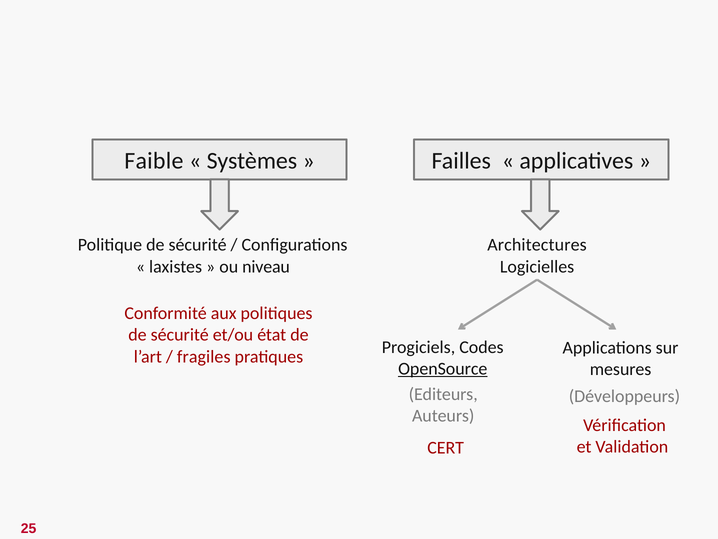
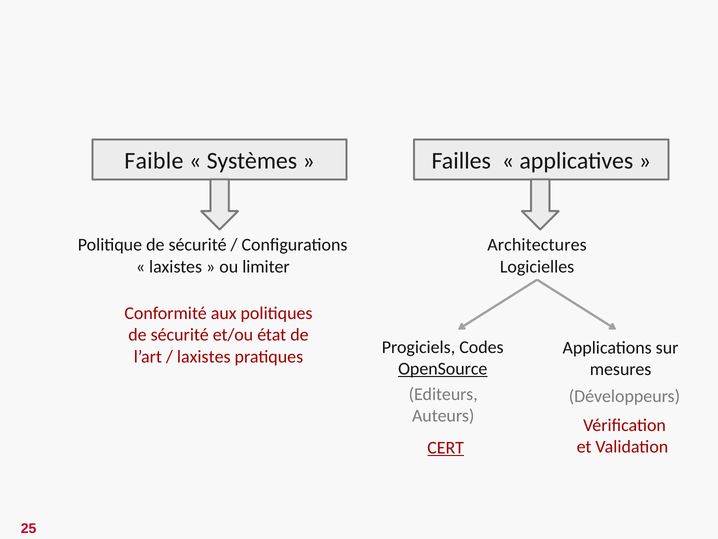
niveau: niveau -> limiter
fragiles at (204, 356): fragiles -> laxistes
CERT underline: none -> present
